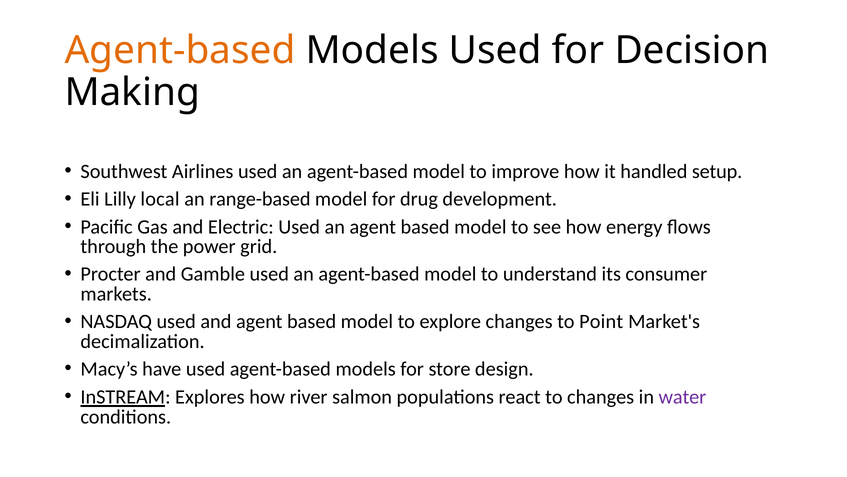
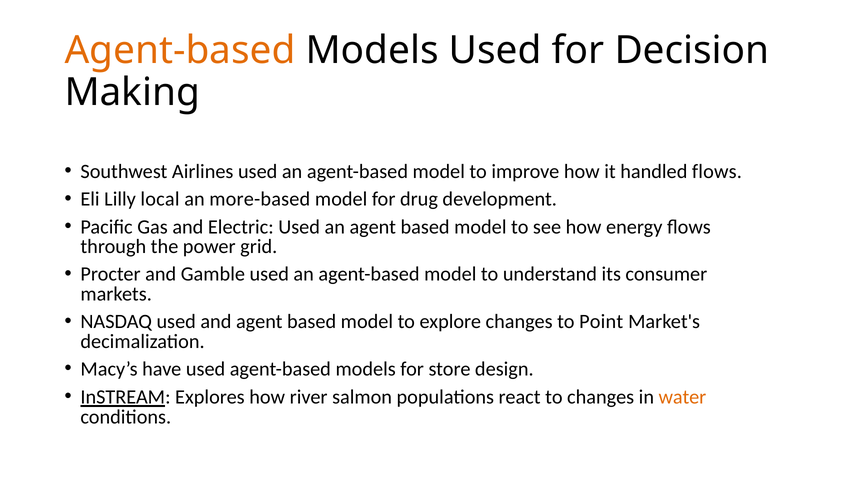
handled setup: setup -> flows
range-based: range-based -> more-based
water colour: purple -> orange
